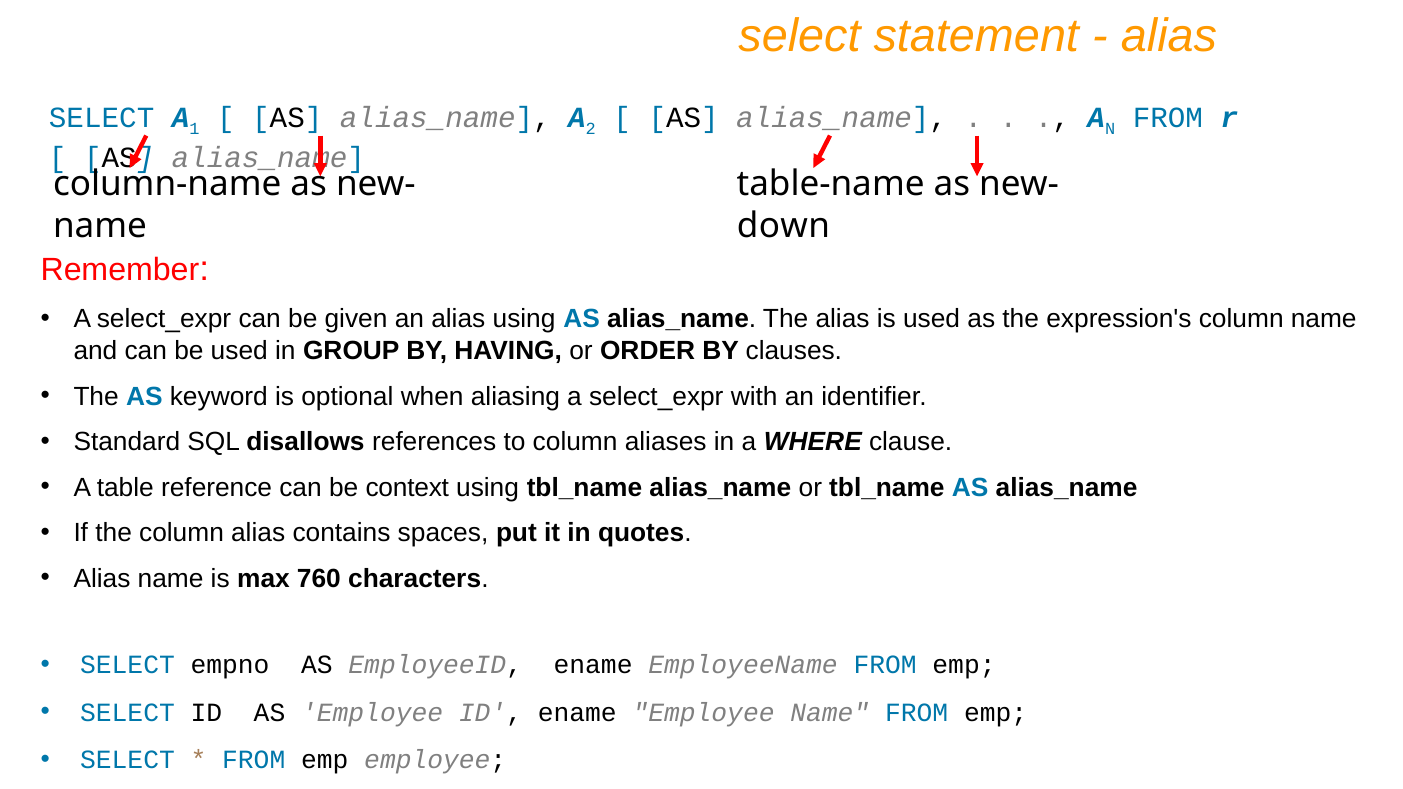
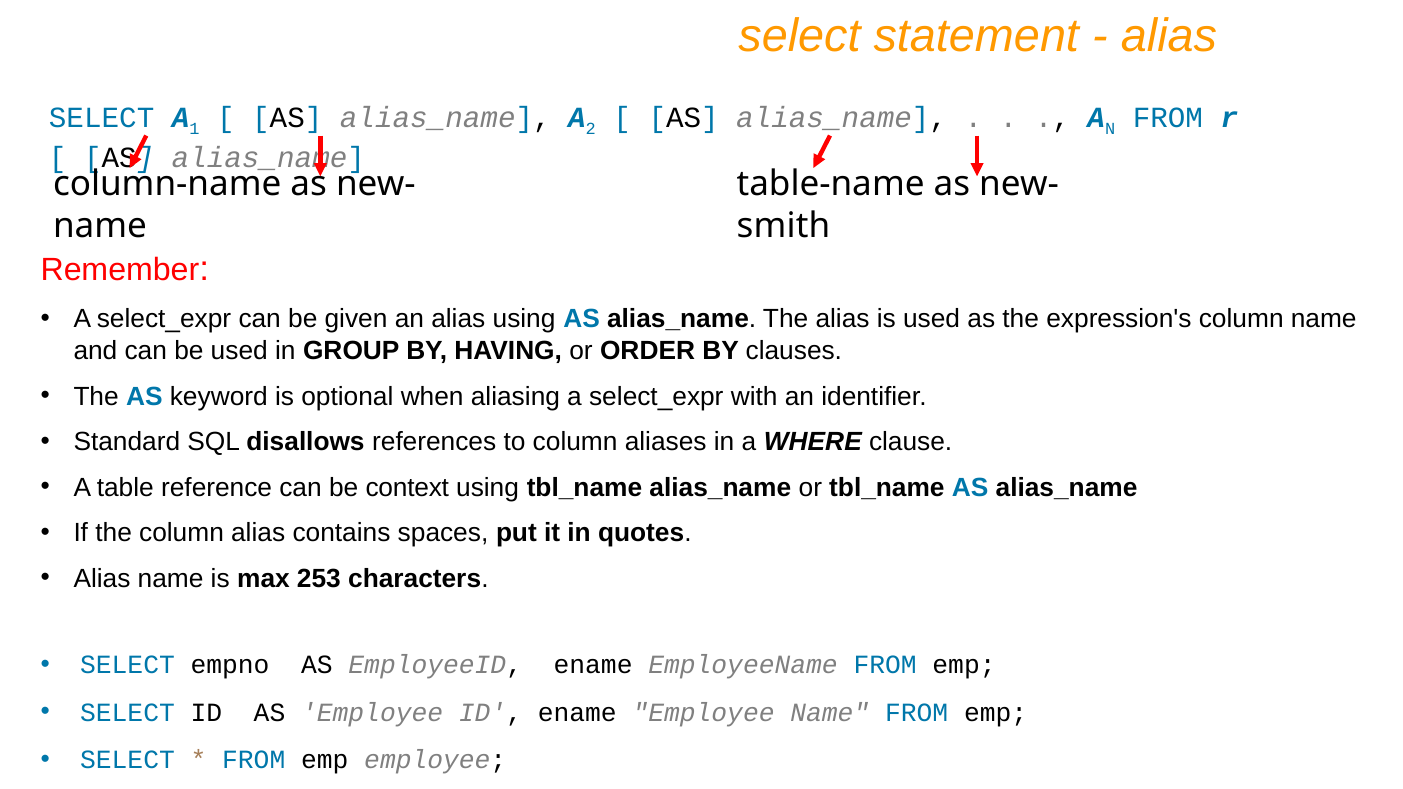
down: down -> smith
760: 760 -> 253
